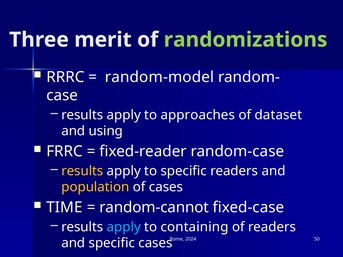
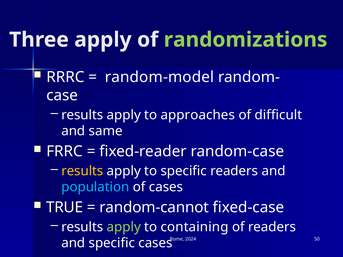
Three merit: merit -> apply
dataset: dataset -> difficult
using: using -> same
population colour: yellow -> light blue
TIME: TIME -> TRUE
apply at (124, 227) colour: light blue -> light green
